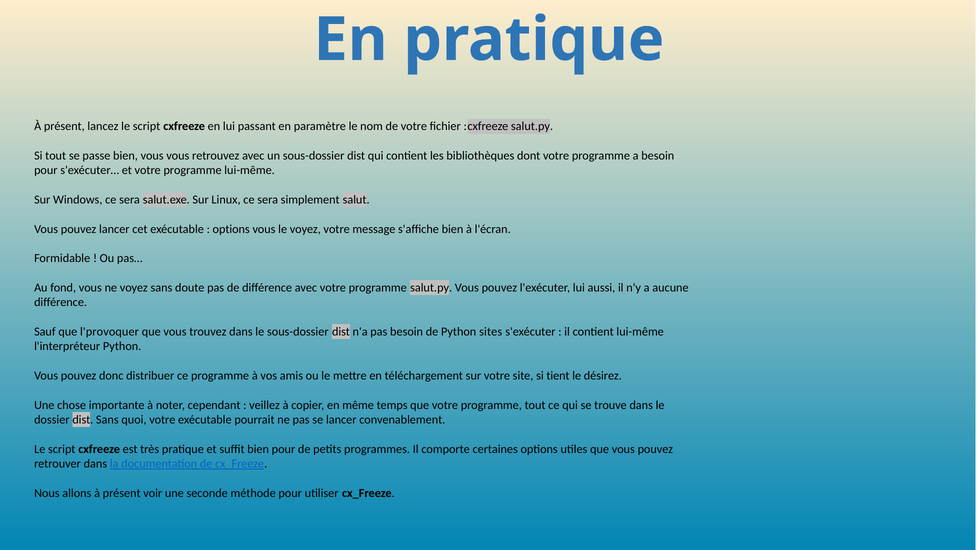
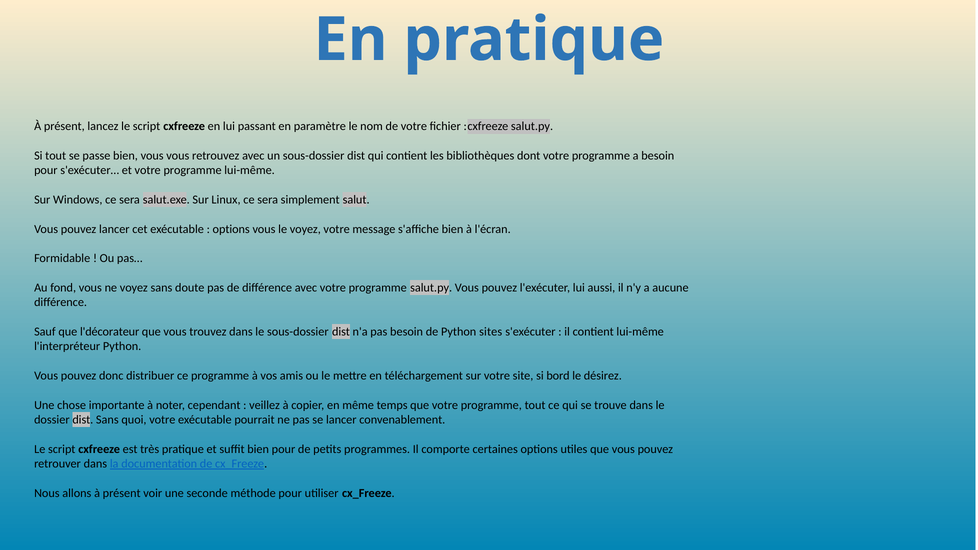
l'provoquer: l'provoquer -> l'décorateur
tient: tient -> bord
